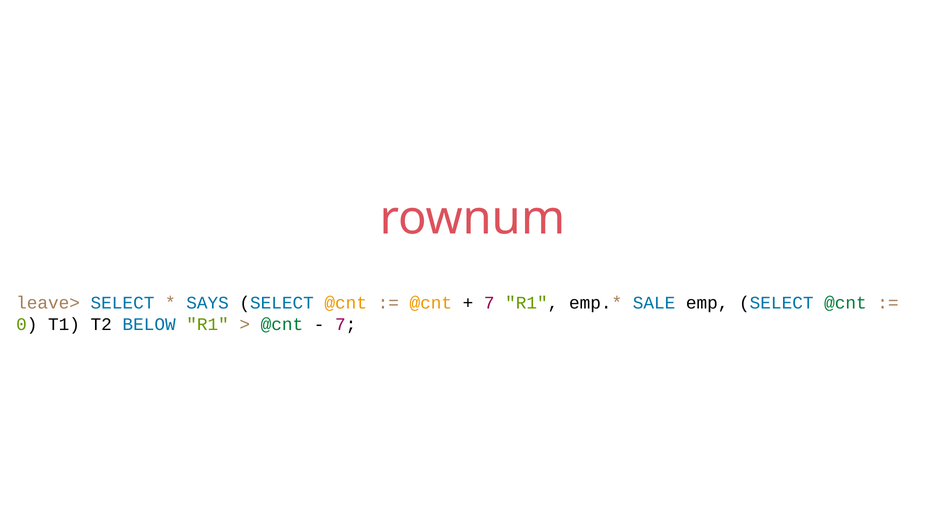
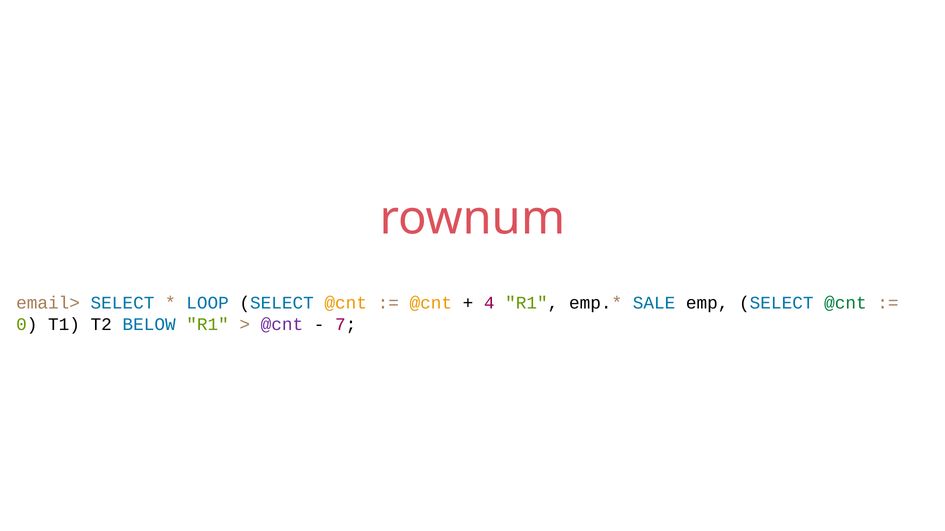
leave>: leave> -> email>
SAYS: SAYS -> LOOP
7 at (489, 303): 7 -> 4
@cnt at (282, 325) colour: green -> purple
